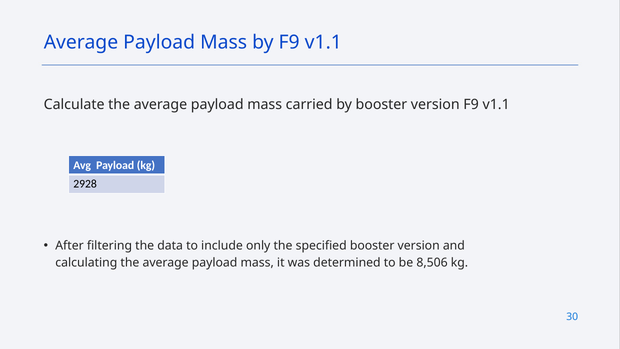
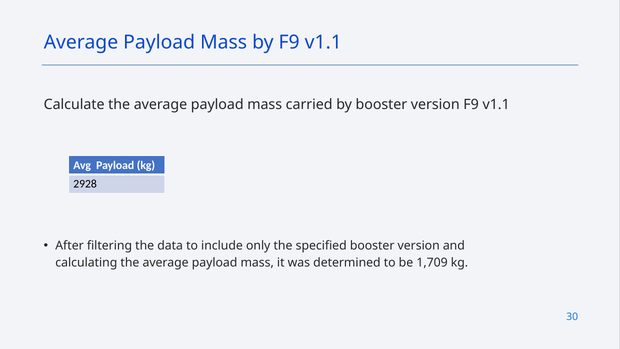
8,506: 8,506 -> 1,709
